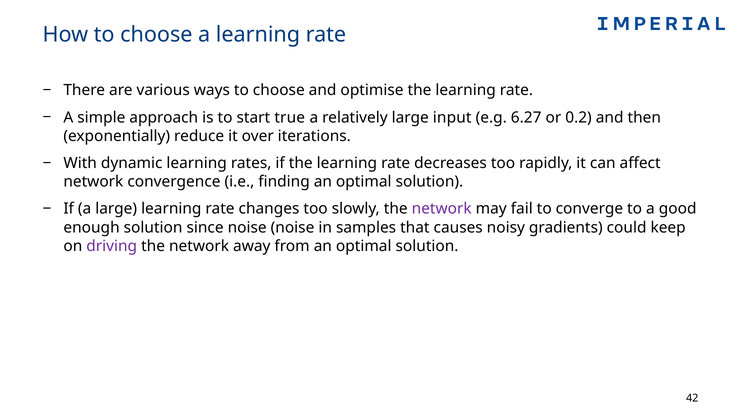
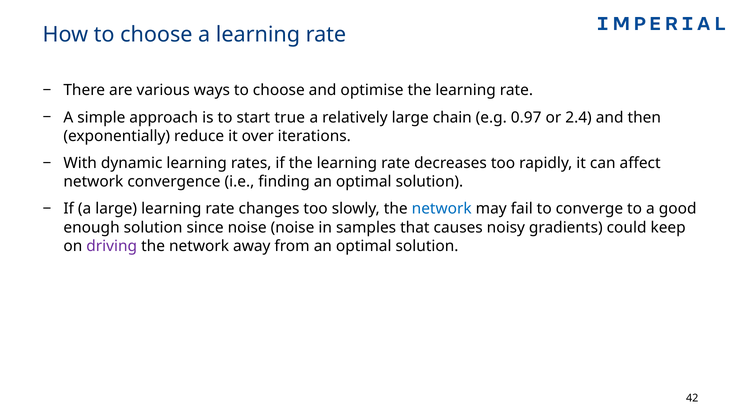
input: input -> chain
6.27: 6.27 -> 0.97
0.2: 0.2 -> 2.4
network at (442, 209) colour: purple -> blue
